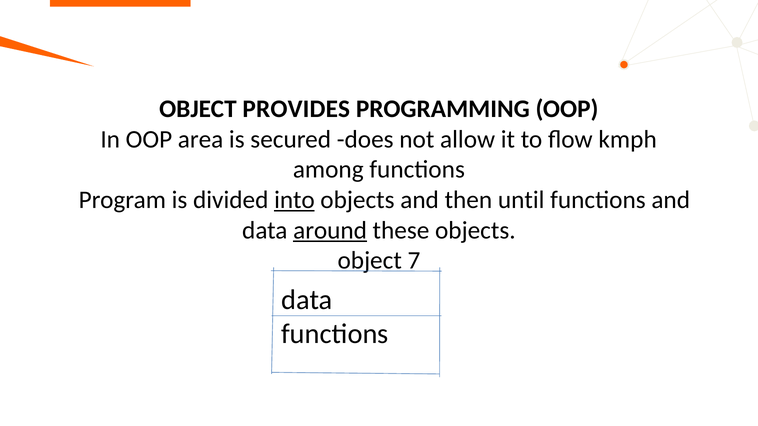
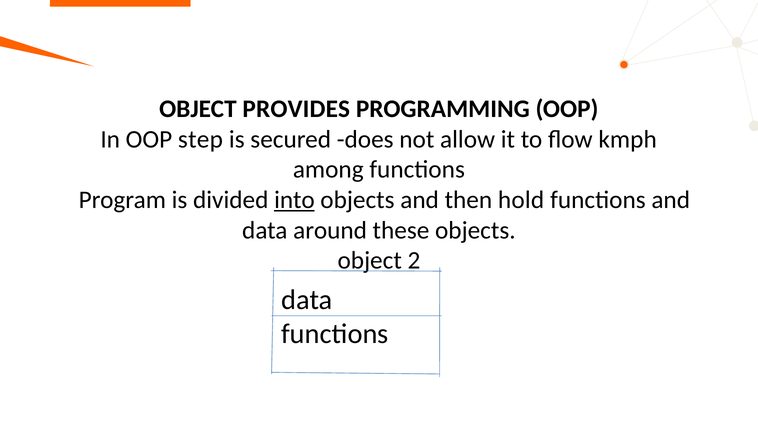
area: area -> step
until: until -> hold
around underline: present -> none
7: 7 -> 2
